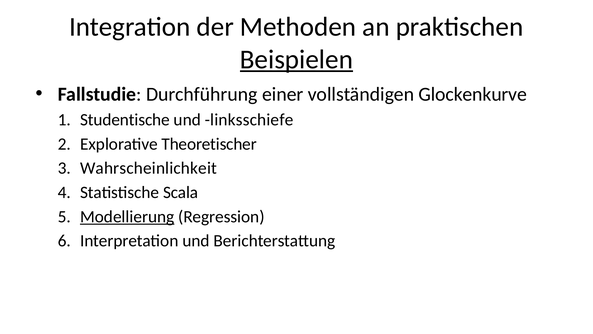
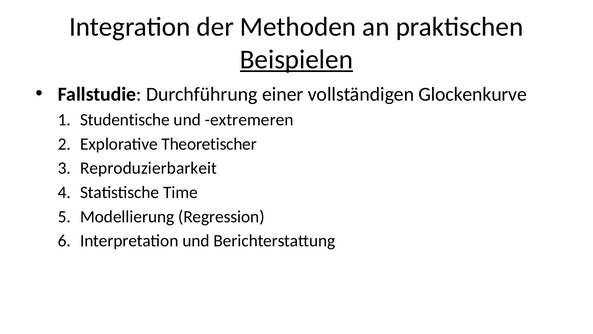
linksschiefe: linksschiefe -> extremeren
Wahrscheinlichkeit: Wahrscheinlichkeit -> Reproduzierbarkeit
Scala: Scala -> Time
Modellierung underline: present -> none
